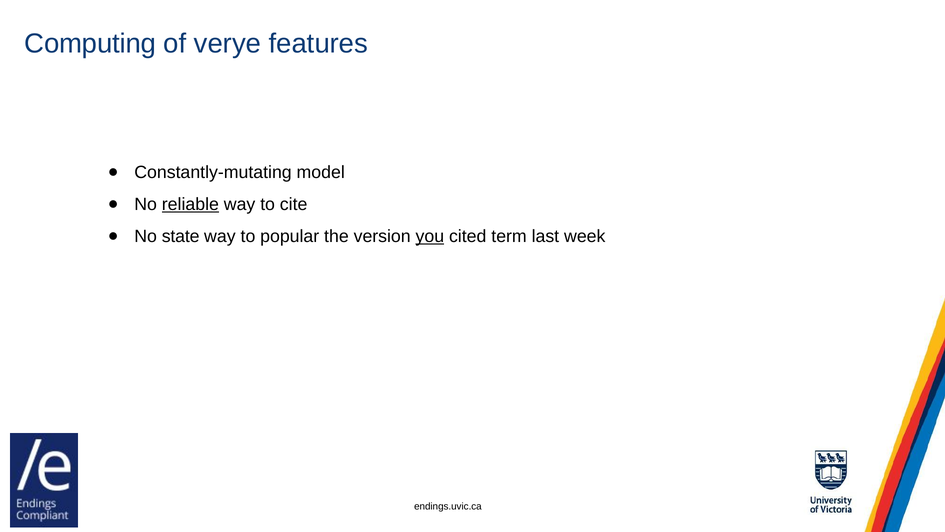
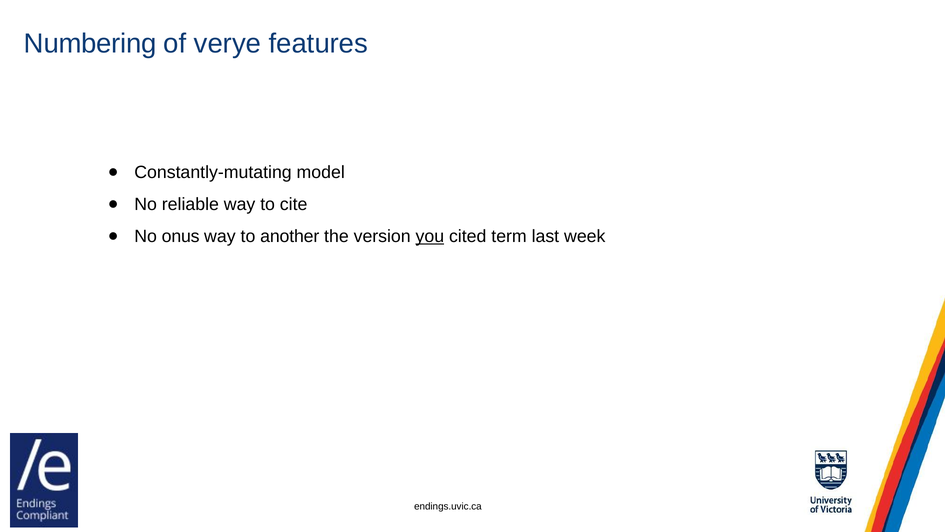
Computing: Computing -> Numbering
reliable underline: present -> none
state: state -> onus
popular: popular -> another
